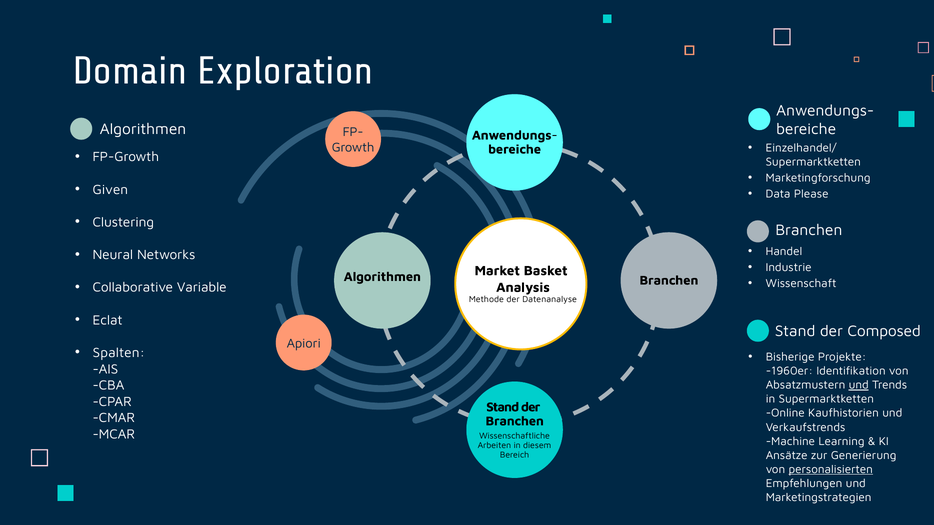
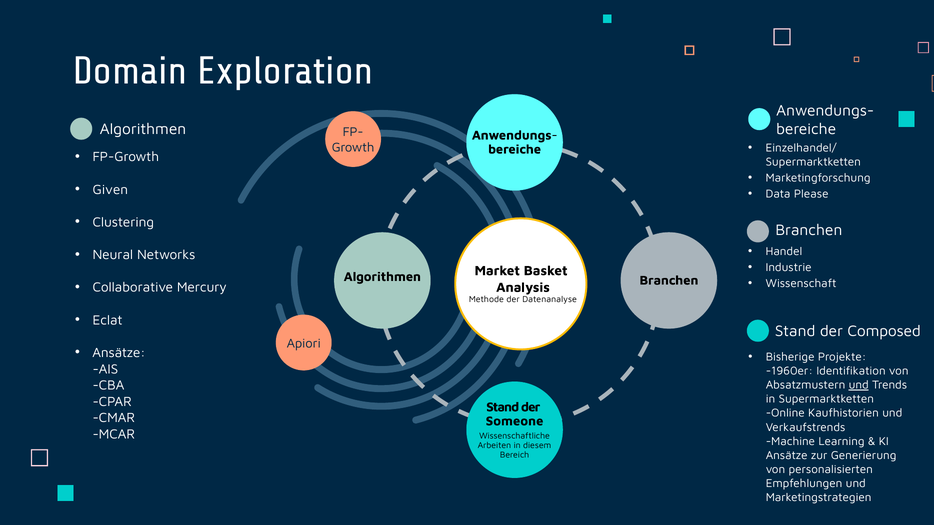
Variable: Variable -> Mercury
Spalten at (119, 353): Spalten -> Ansätze
Branchen at (515, 421): Branchen -> Someone
personalisierten underline: present -> none
